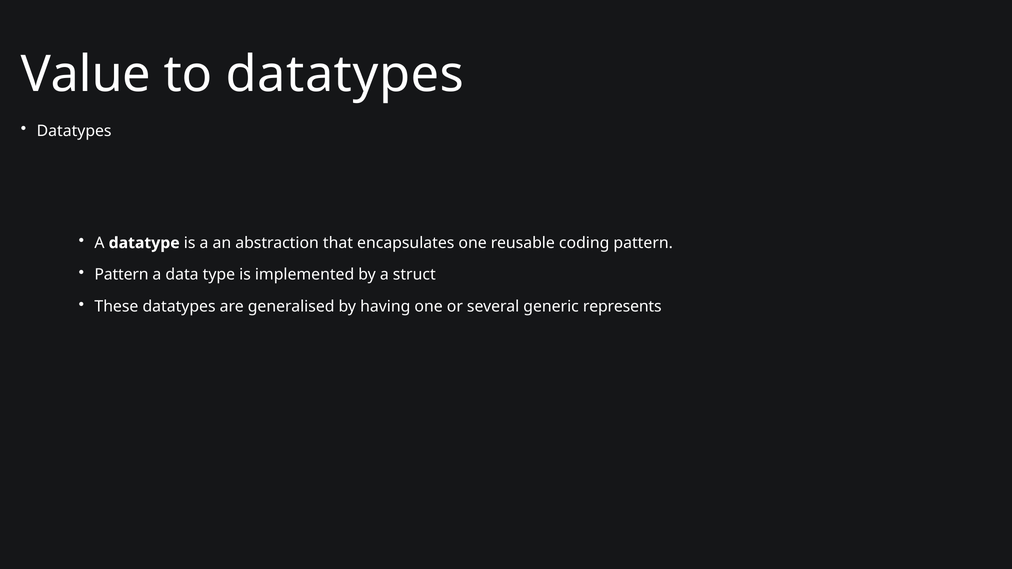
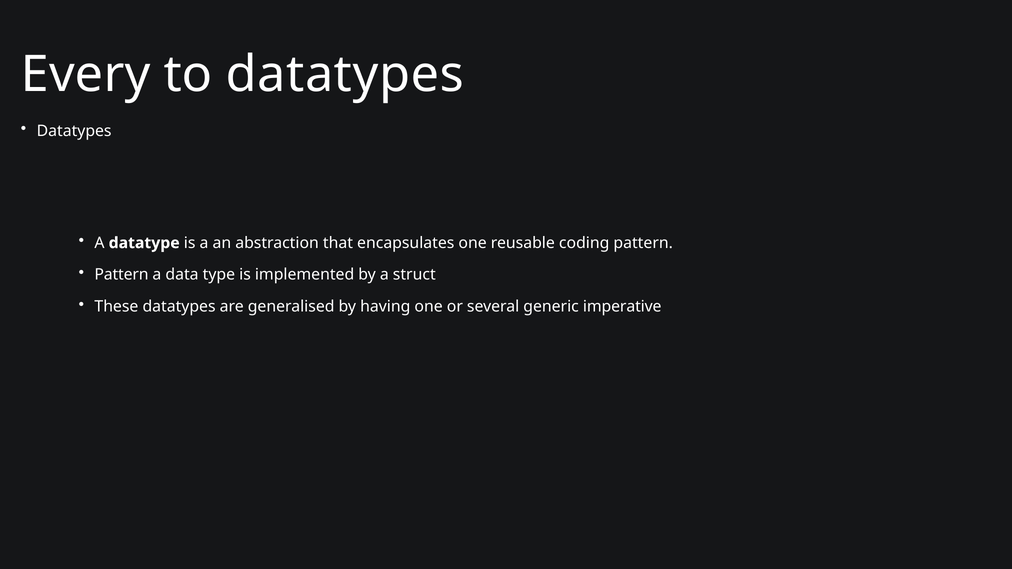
Value: Value -> Every
represents: represents -> imperative
